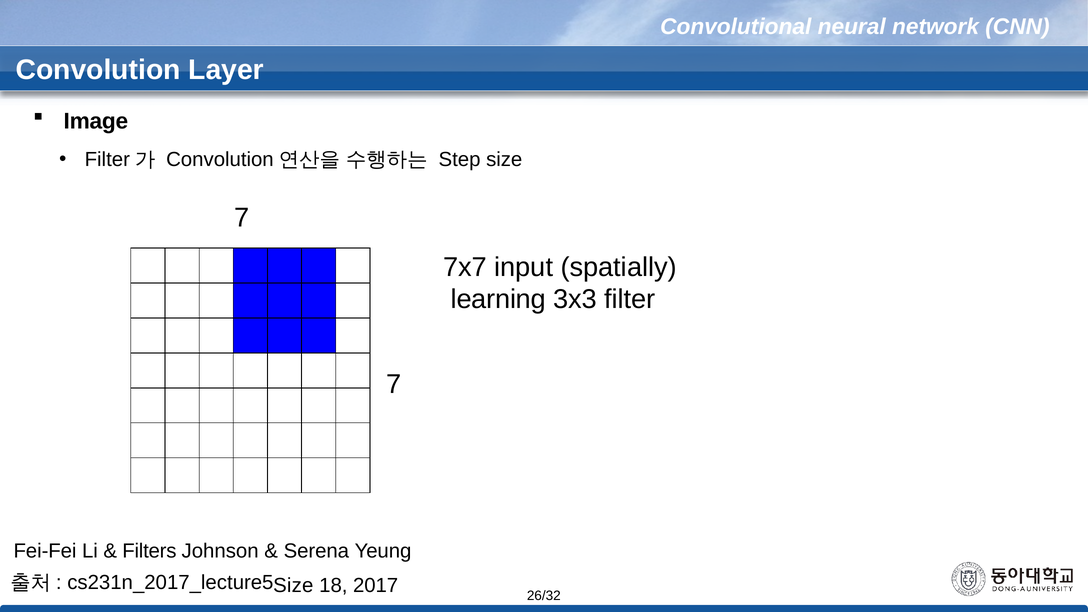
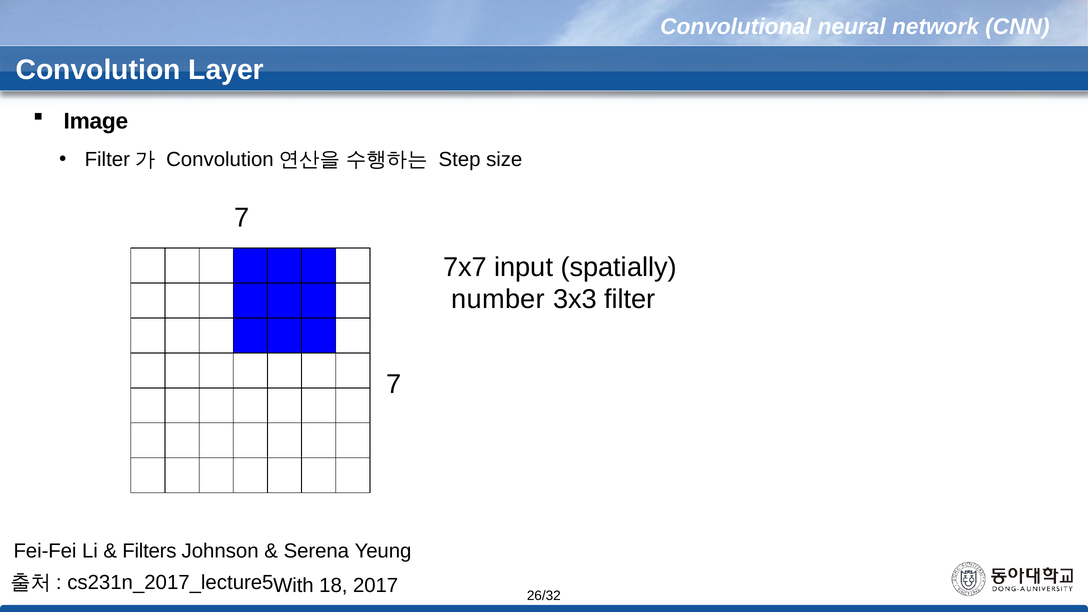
learning: learning -> number
Size at (293, 585): Size -> With
